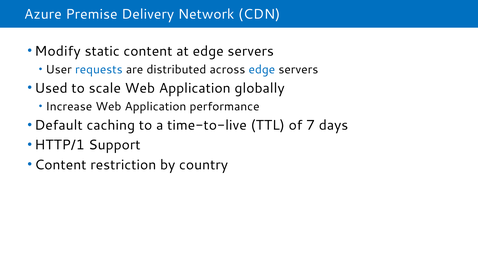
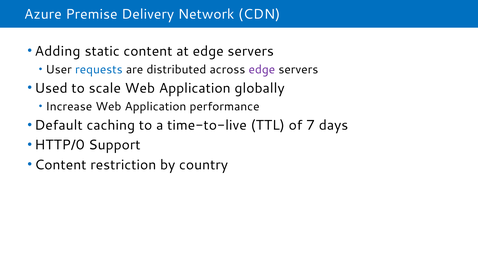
Modify: Modify -> Adding
edge at (262, 70) colour: blue -> purple
HTTP/1: HTTP/1 -> HTTP/0
